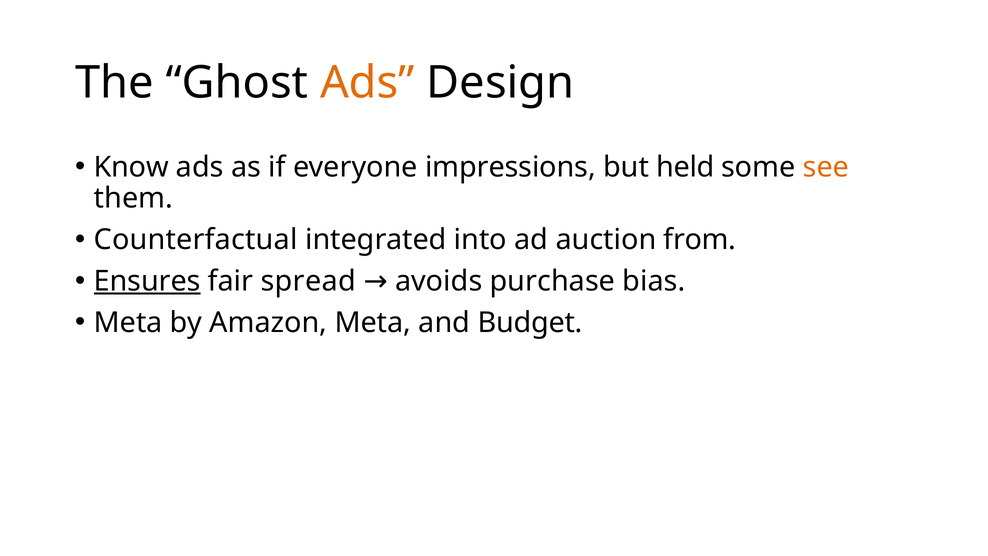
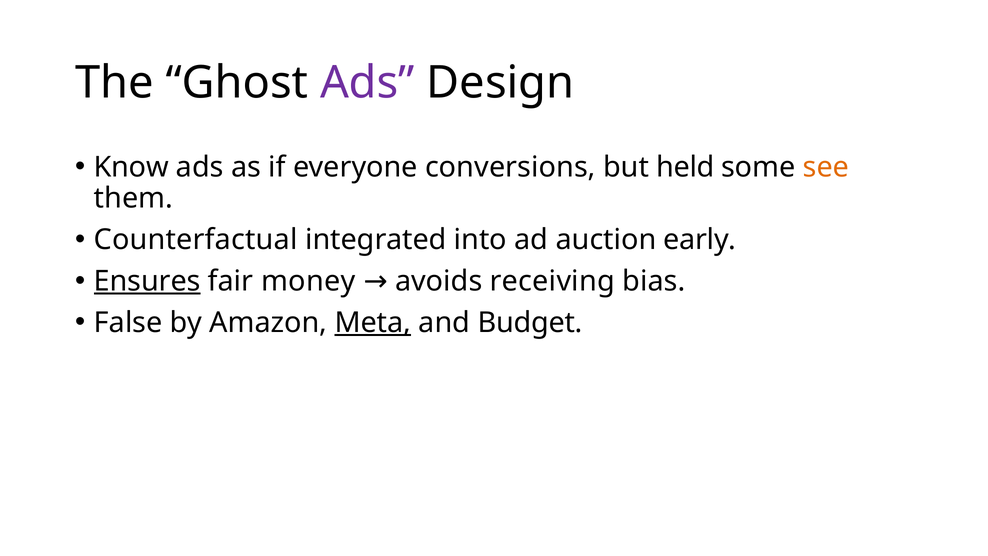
Ads at (367, 83) colour: orange -> purple
impressions: impressions -> conversions
from: from -> early
spread: spread -> money
purchase: purchase -> receiving
Meta at (128, 322): Meta -> False
Meta at (373, 322) underline: none -> present
